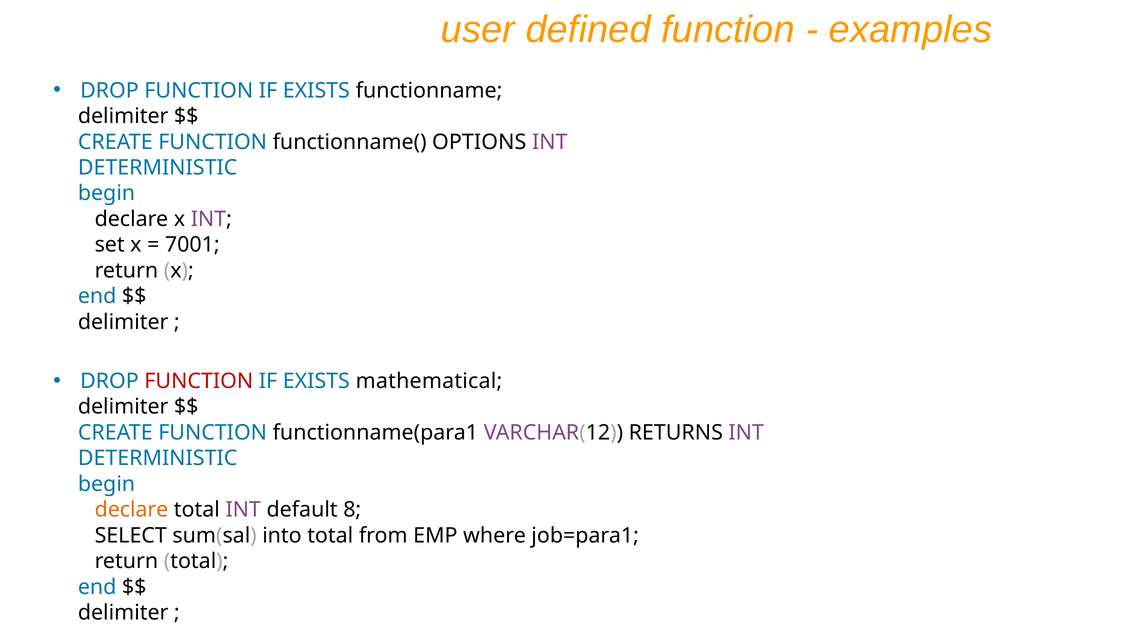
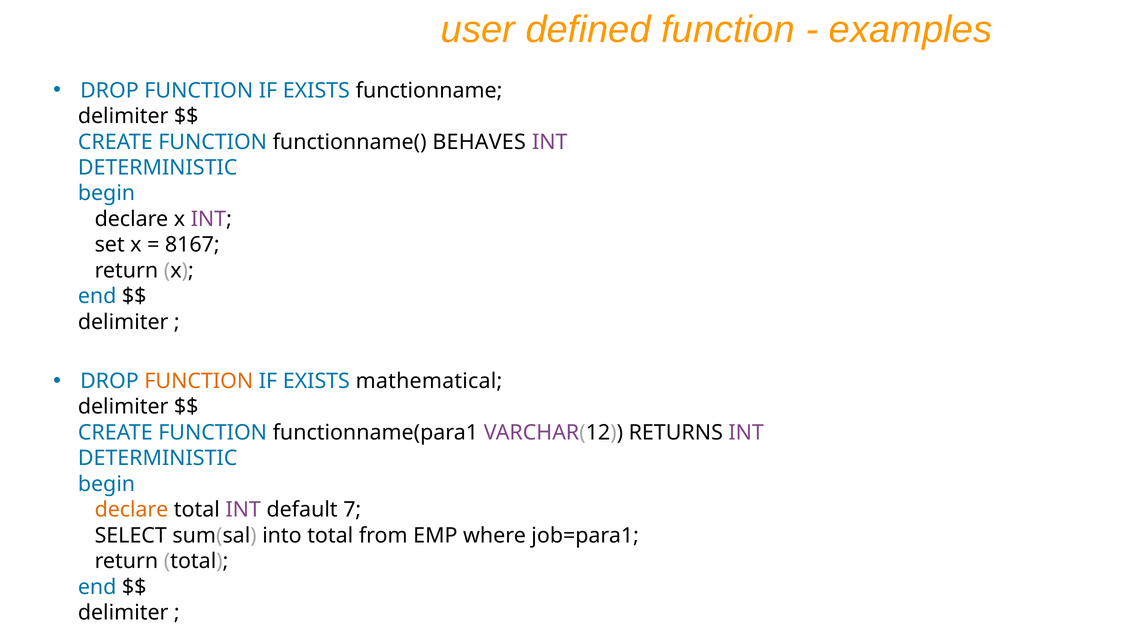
OPTIONS: OPTIONS -> BEHAVES
7001: 7001 -> 8167
FUNCTION at (199, 381) colour: red -> orange
8: 8 -> 7
